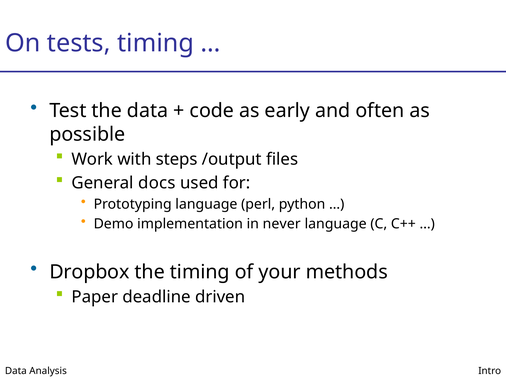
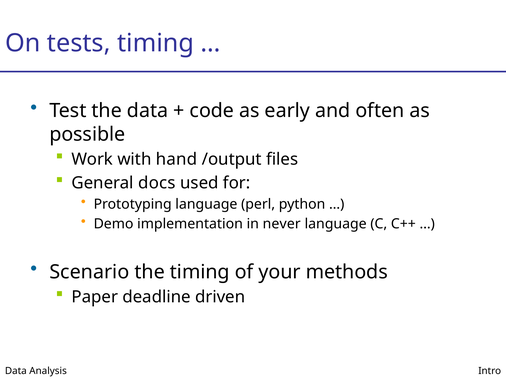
steps: steps -> hand
Dropbox: Dropbox -> Scenario
